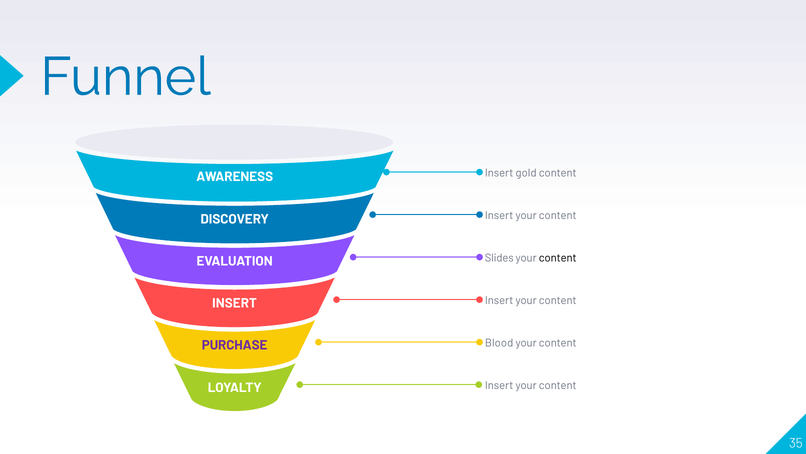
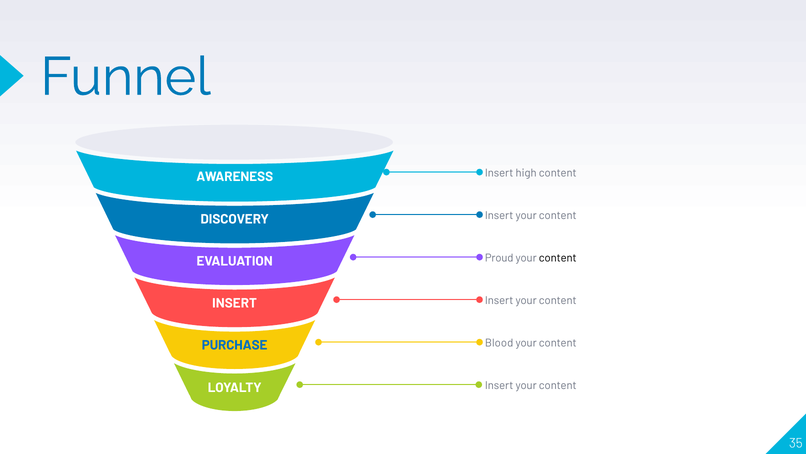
gold: gold -> high
Slides: Slides -> Proud
PURCHASE colour: purple -> blue
